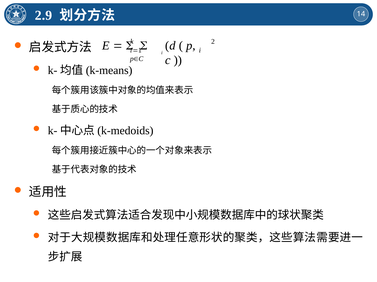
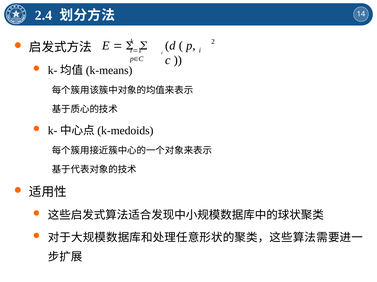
2.9: 2.9 -> 2.4
